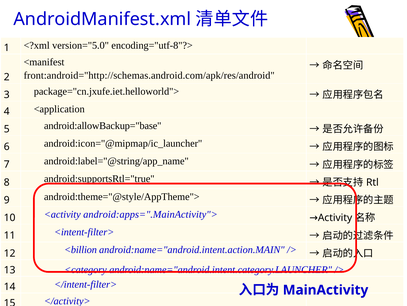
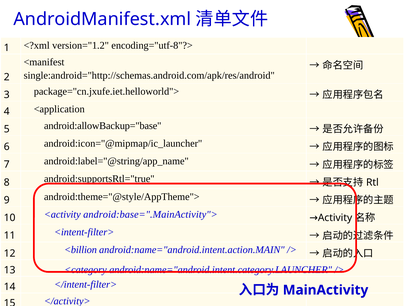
version="5.0: version="5.0 -> version="1.2
front:android="http://schemas.android.com/apk/res/android: front:android="http://schemas.android.com/apk/res/android -> single:android="http://schemas.android.com/apk/res/android
android:apps=".MainActivity">: android:apps=".MainActivity"> -> android:base=".MainActivity">
